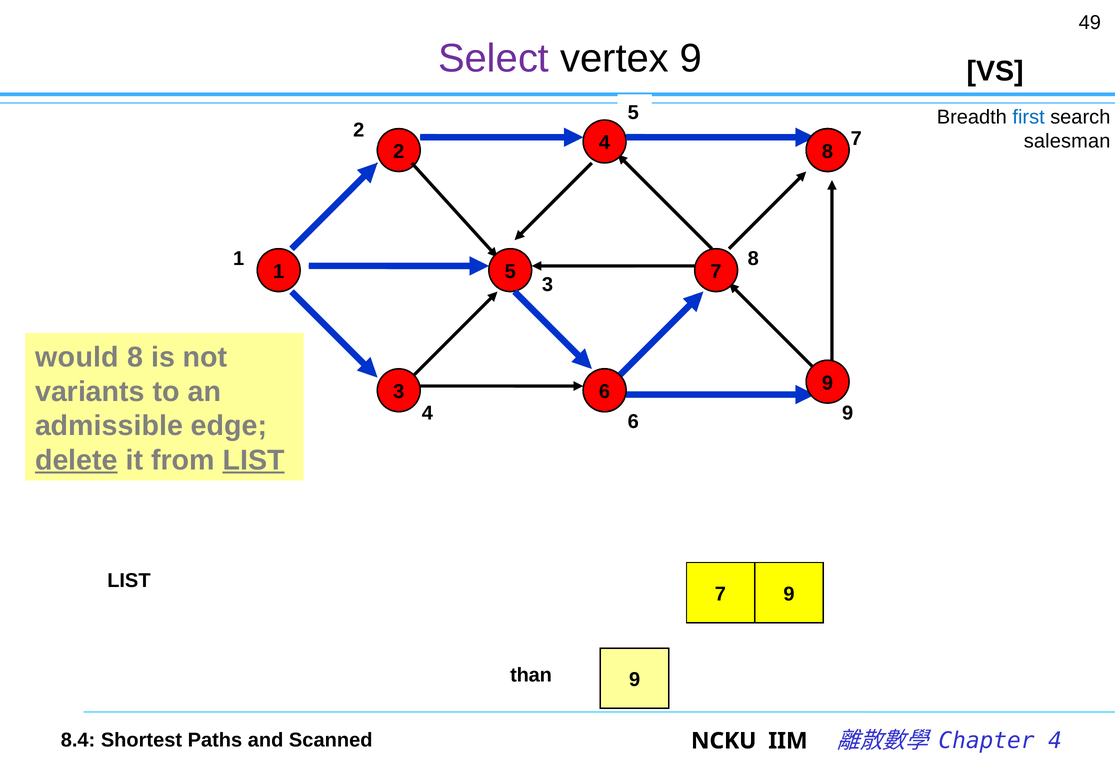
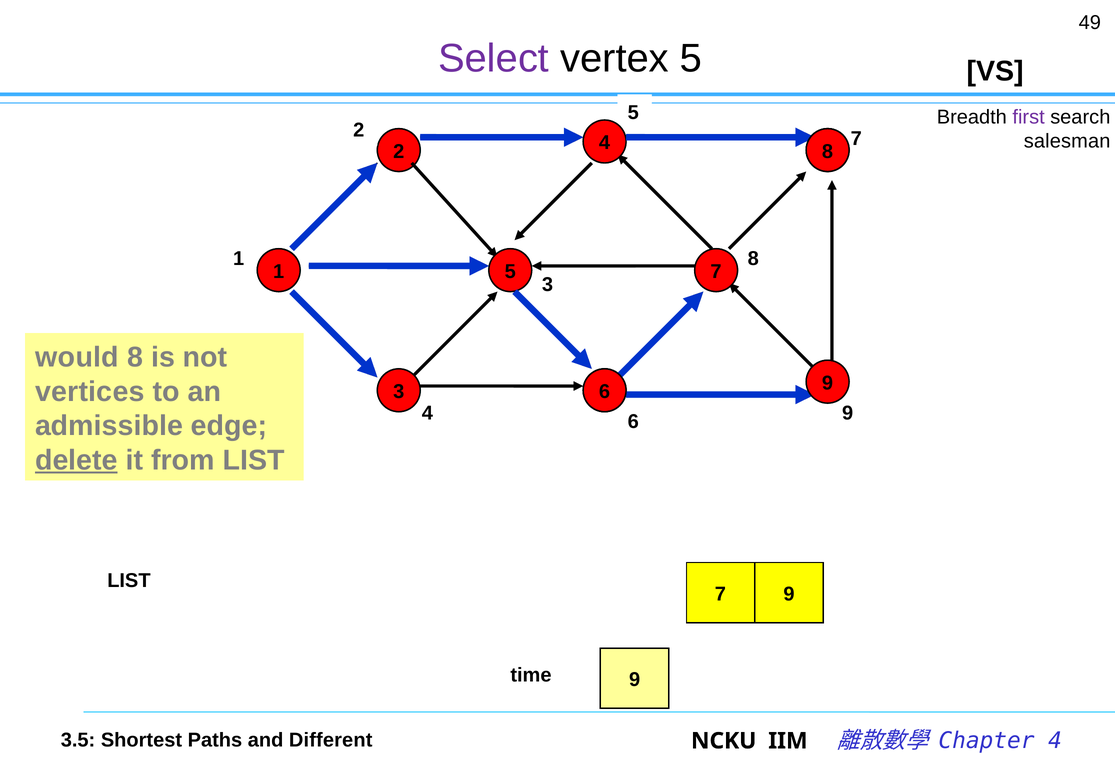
vertex 9: 9 -> 5
first colour: blue -> purple
variants: variants -> vertices
LIST at (254, 460) underline: present -> none
than: than -> time
8.4: 8.4 -> 3.5
Scanned: Scanned -> Different
